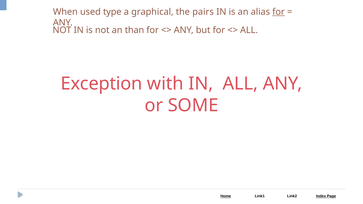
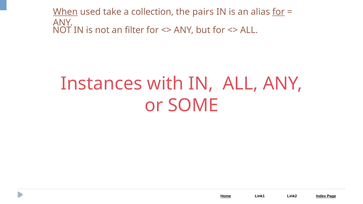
When underline: none -> present
type: type -> take
graphical: graphical -> collection
than: than -> filter
Exception: Exception -> Instances
